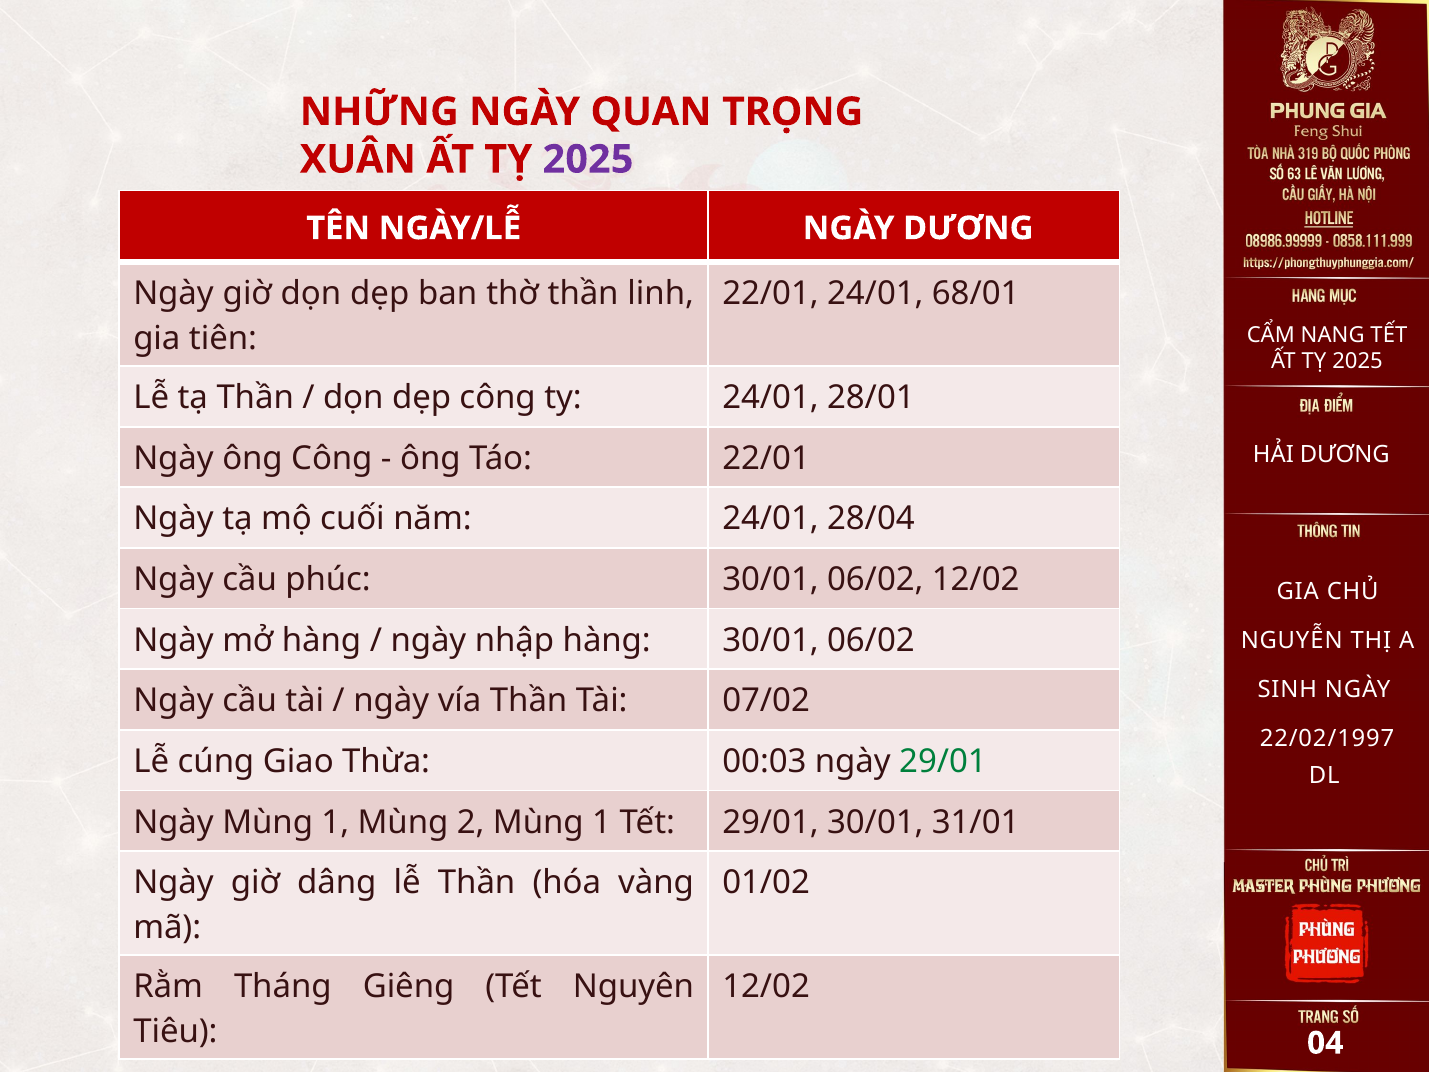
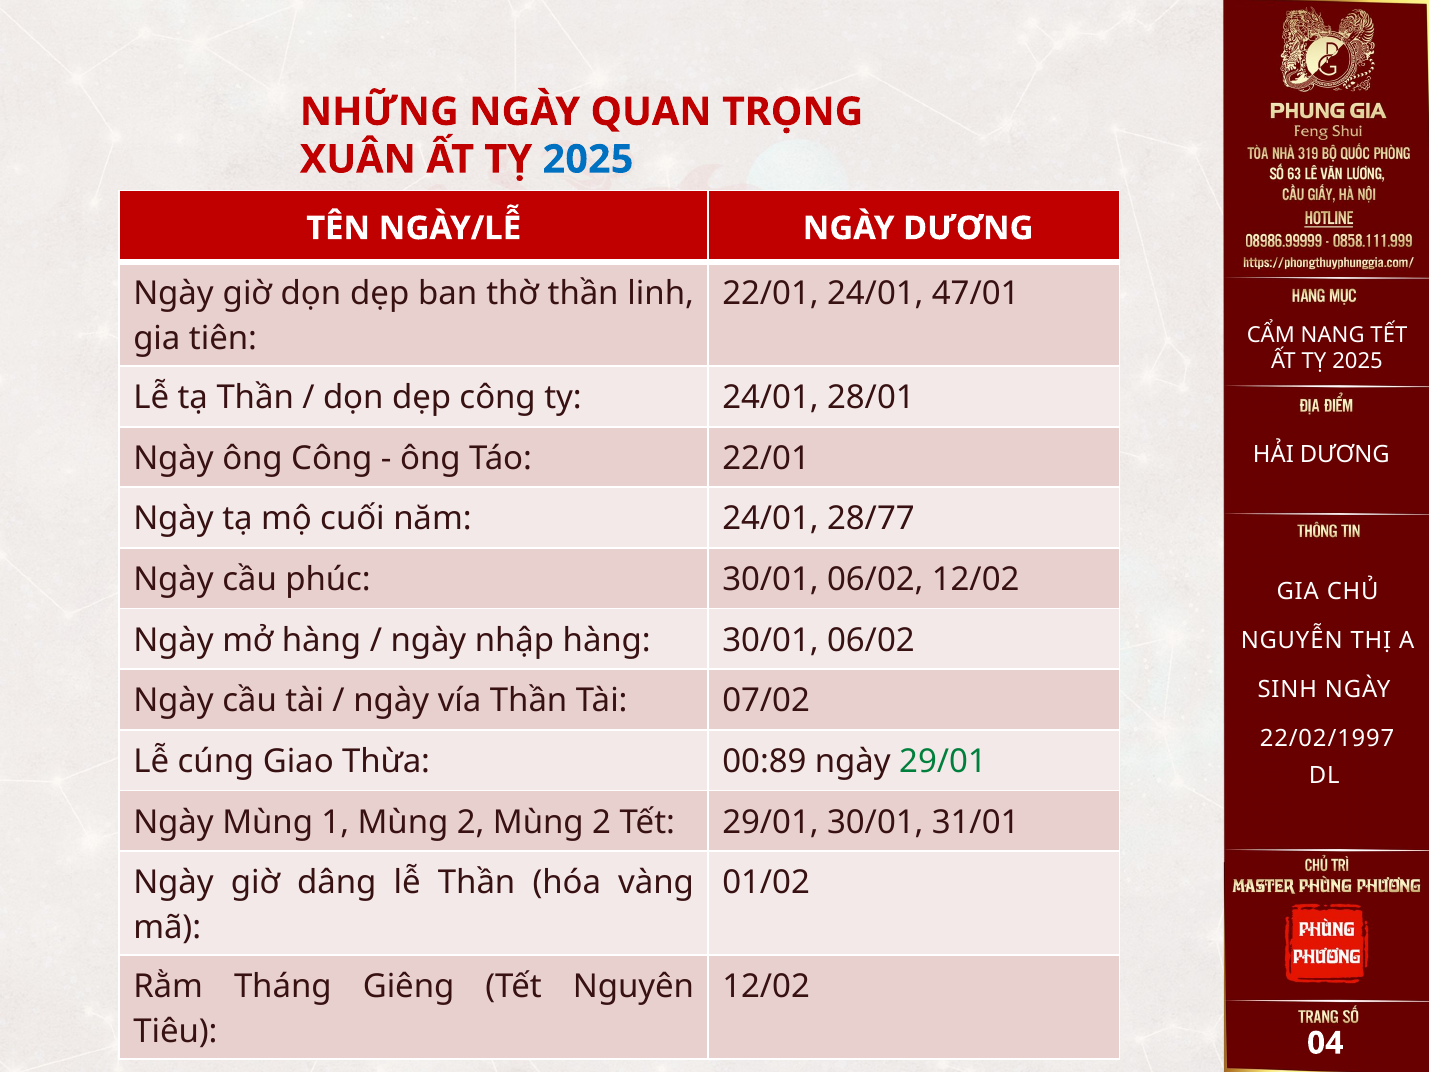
2025 at (588, 159) colour: purple -> blue
68/01: 68/01 -> 47/01
28/04: 28/04 -> 28/77
00:03: 00:03 -> 00:89
2 Mùng 1: 1 -> 2
